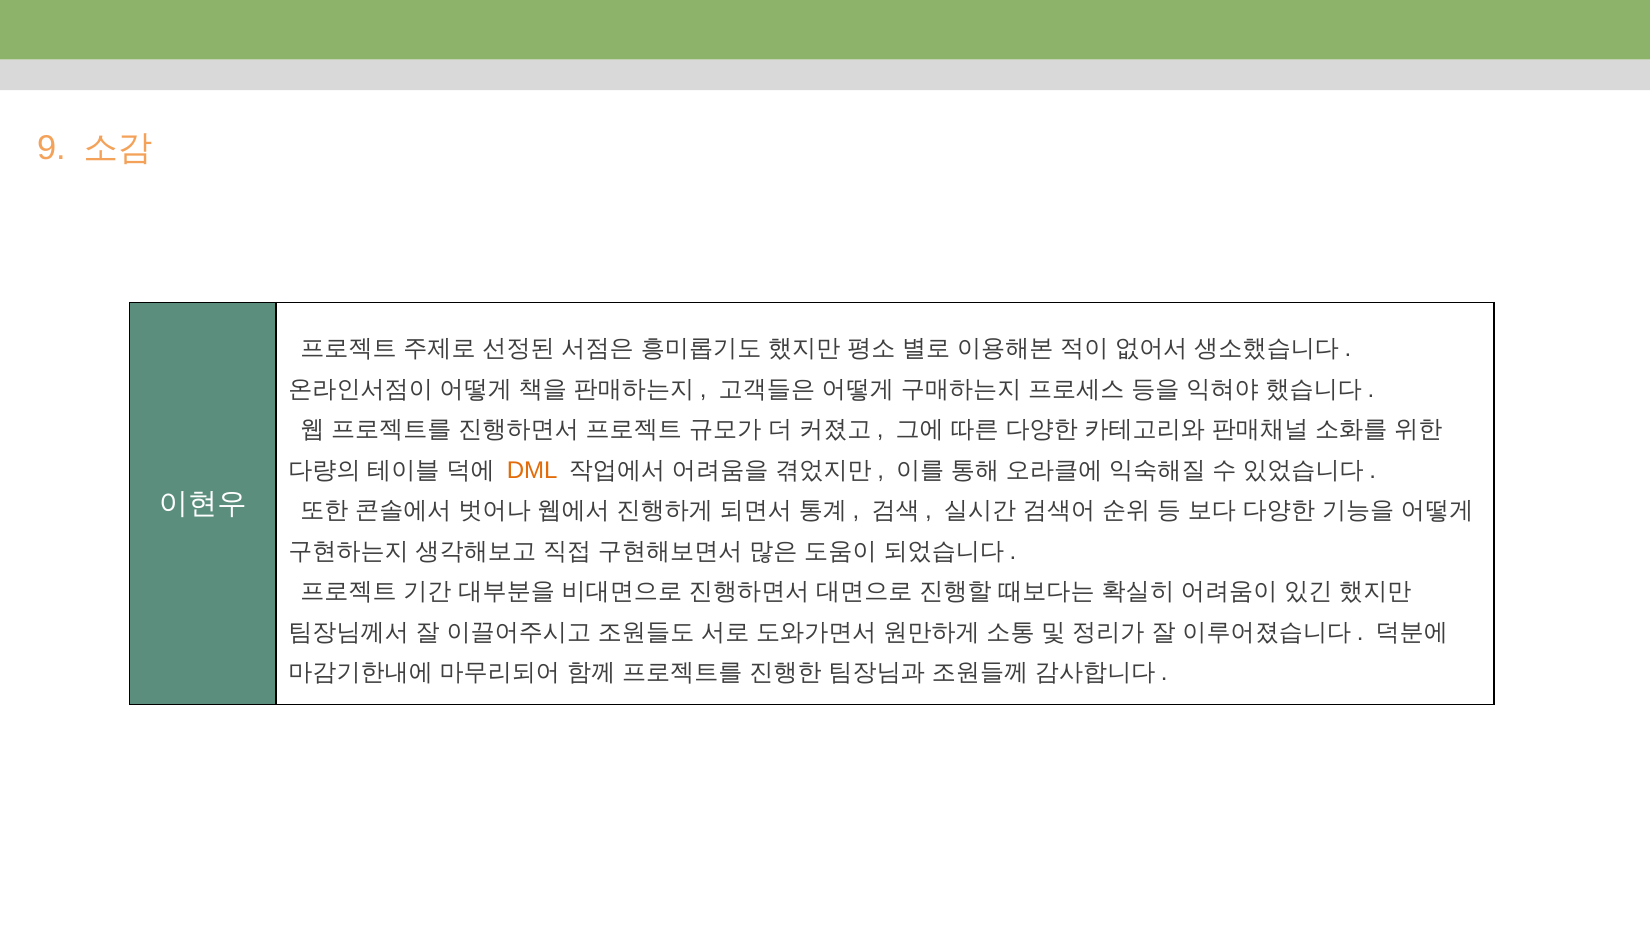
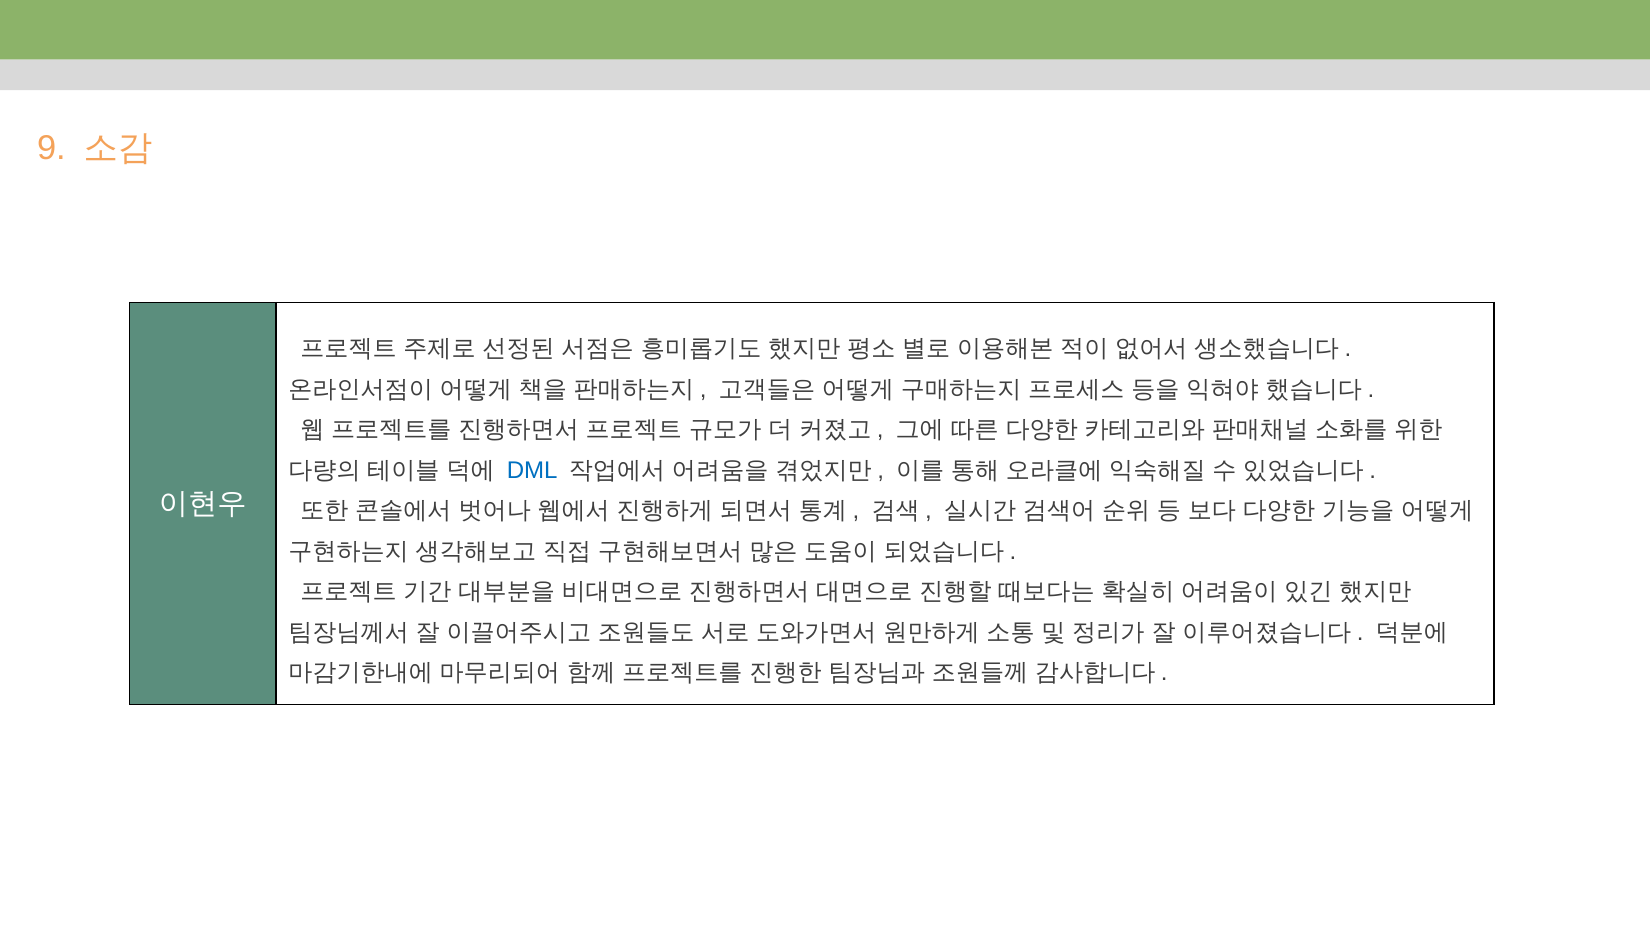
DML colour: orange -> blue
